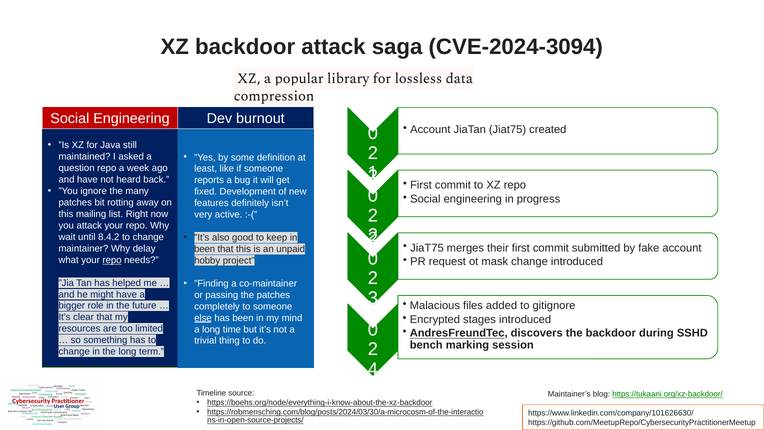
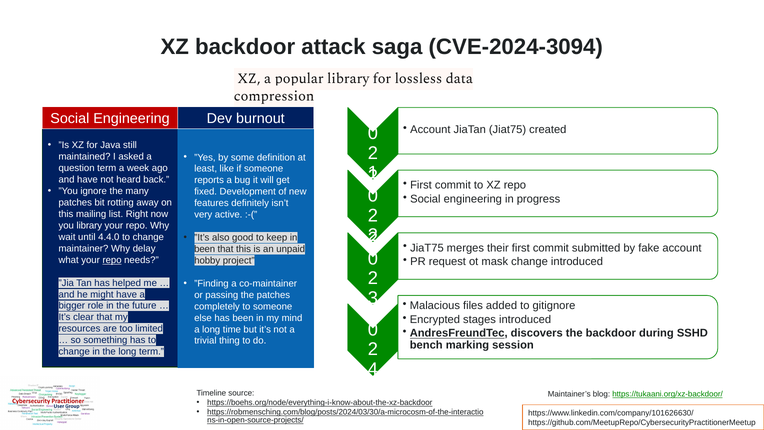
question repo: repo -> term
you attack: attack -> library
8.4.2: 8.4.2 -> 4.4.0
else underline: present -> none
